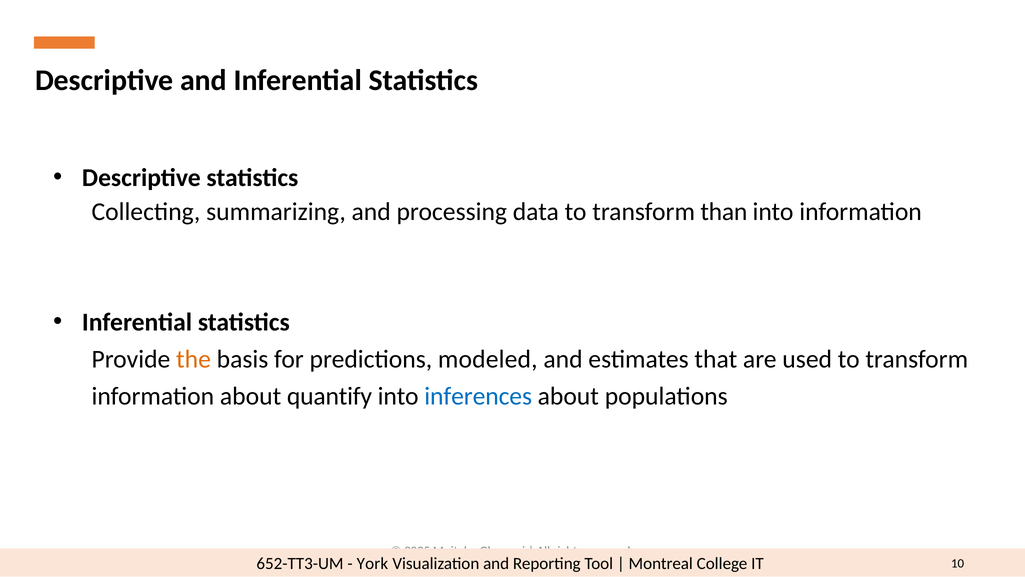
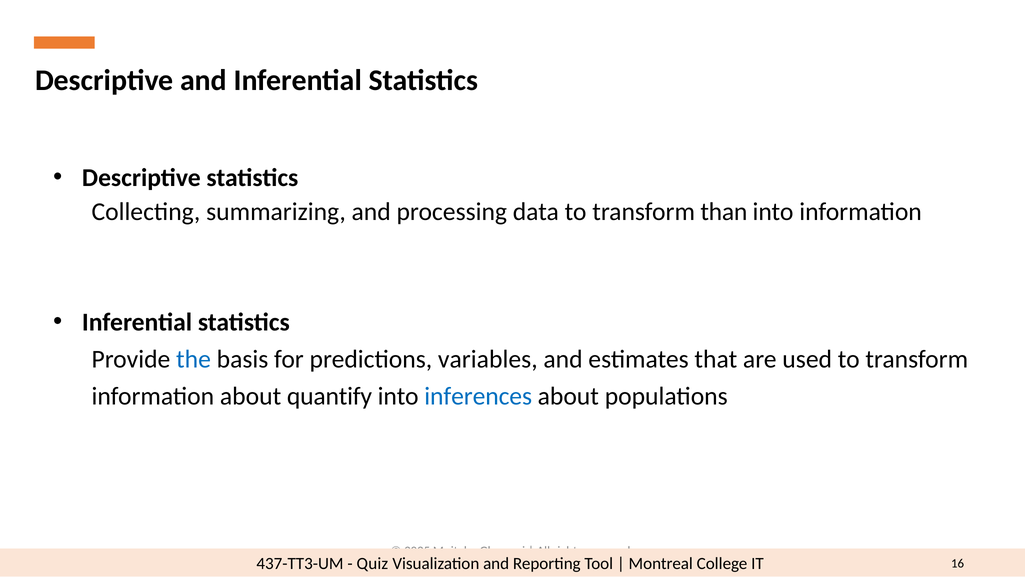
the colour: orange -> blue
modeled: modeled -> variables
652-TT3-UM: 652-TT3-UM -> 437-TT3-UM
York: York -> Quiz
10: 10 -> 16
